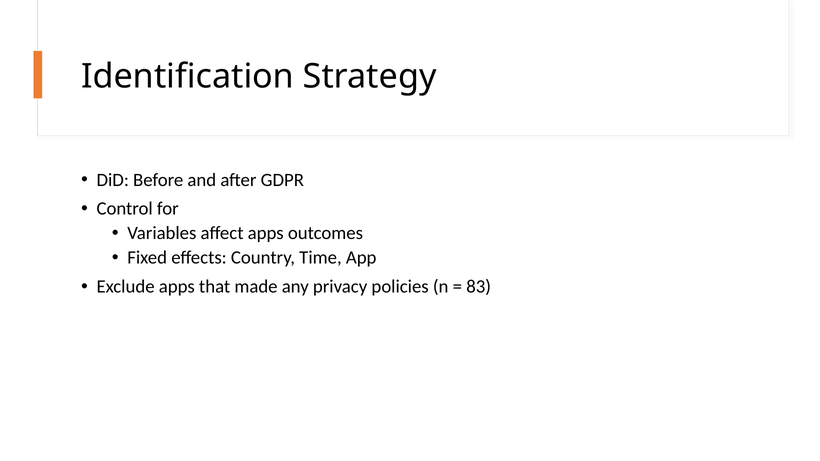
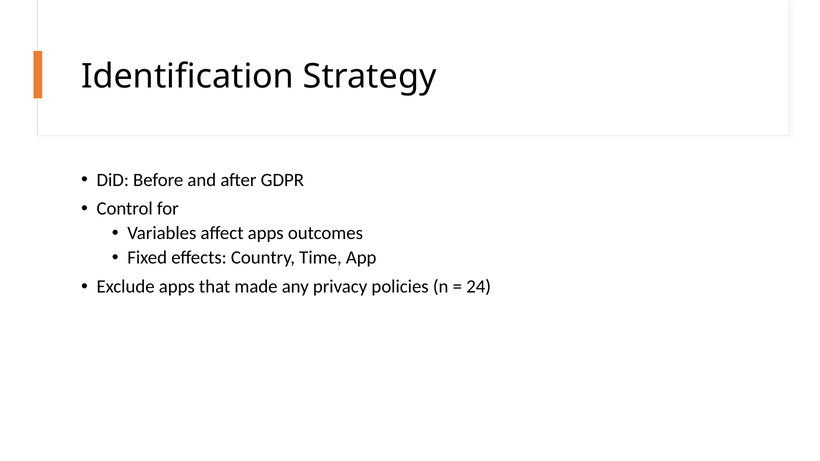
83: 83 -> 24
